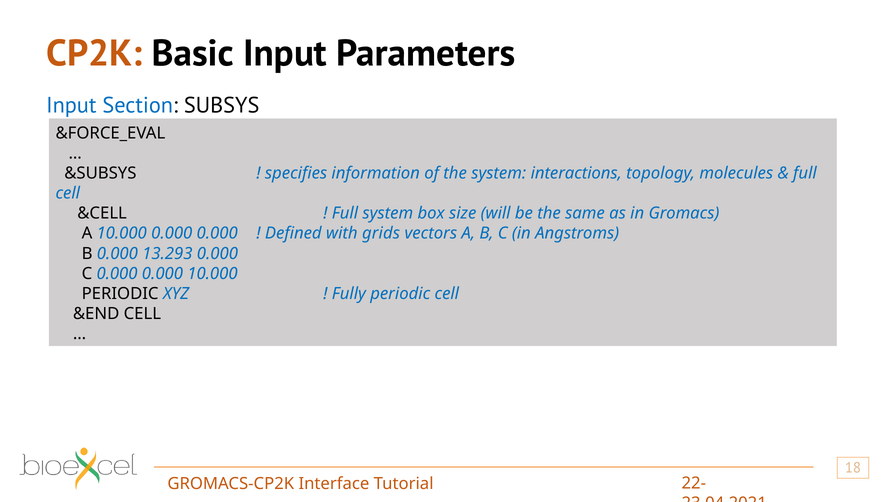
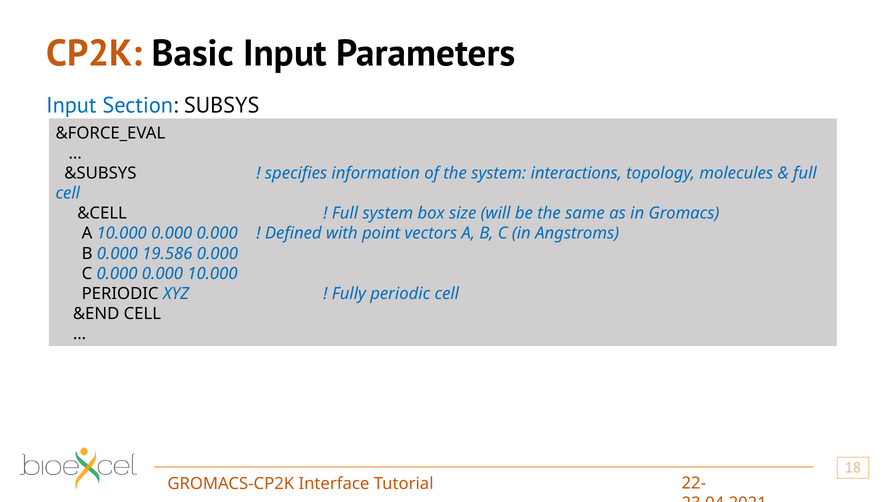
grids: grids -> point
13.293: 13.293 -> 19.586
